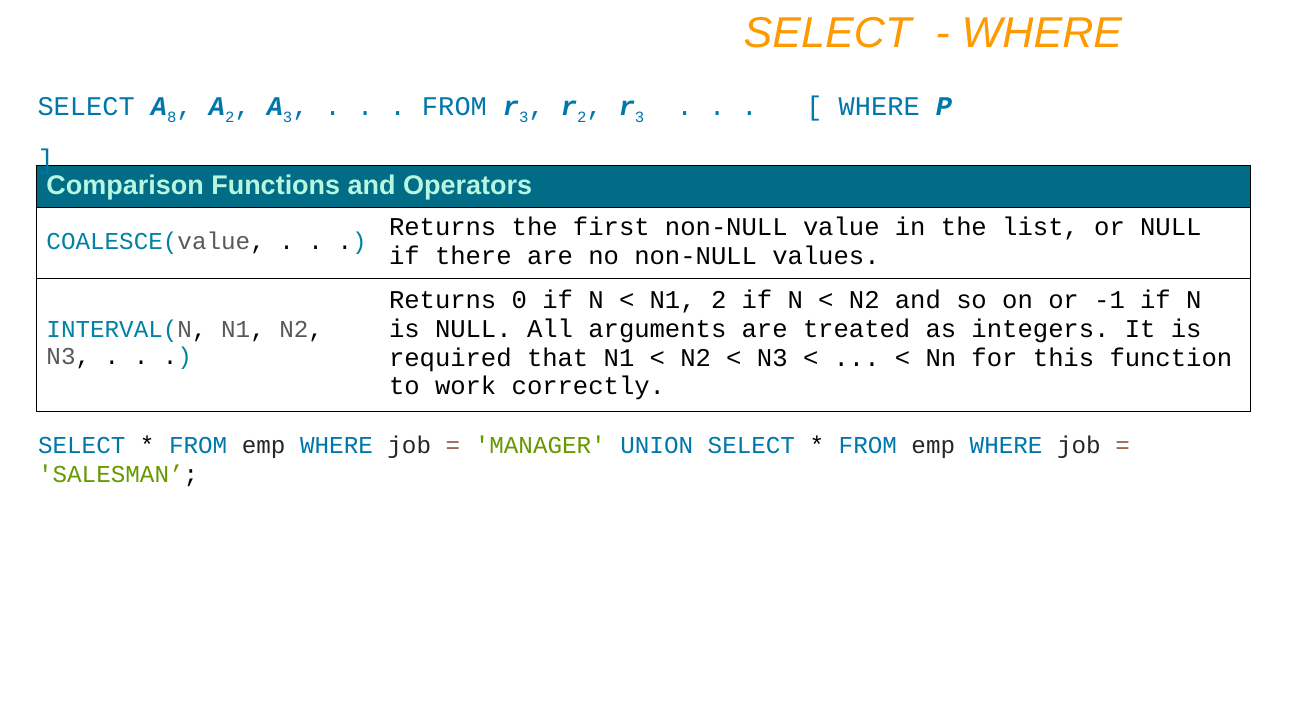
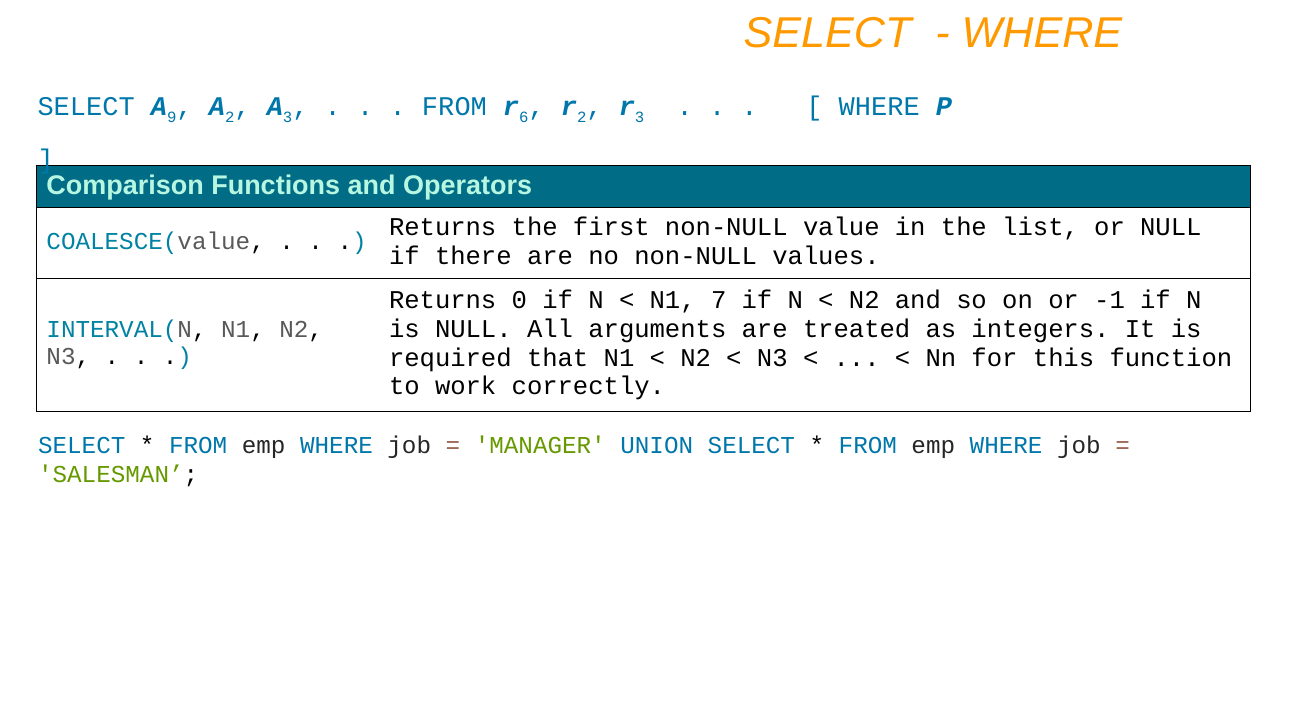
8: 8 -> 9
3 at (524, 117): 3 -> 6
N1 2: 2 -> 7
